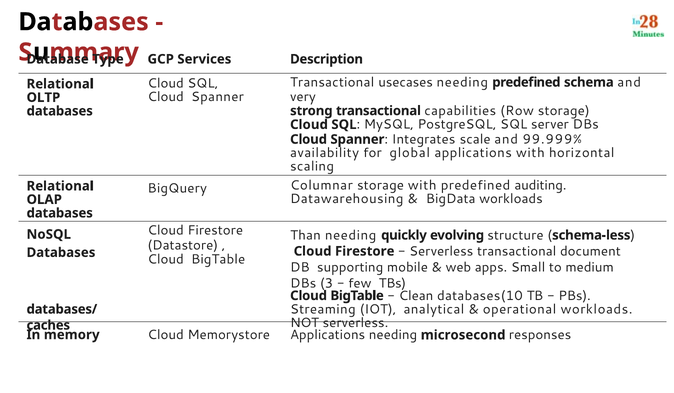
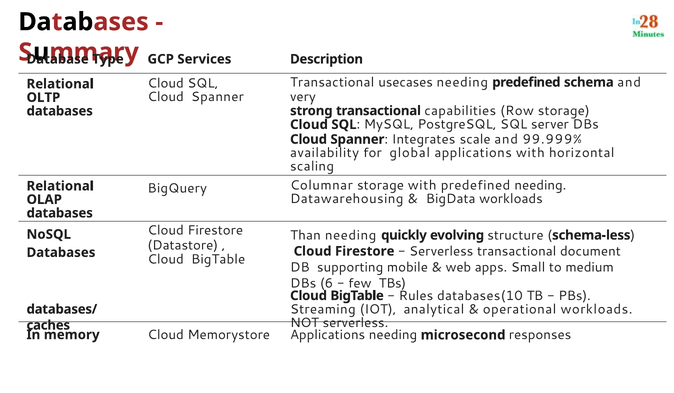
predefined auditing: auditing -> needing
3: 3 -> 6
Clean: Clean -> Rules
